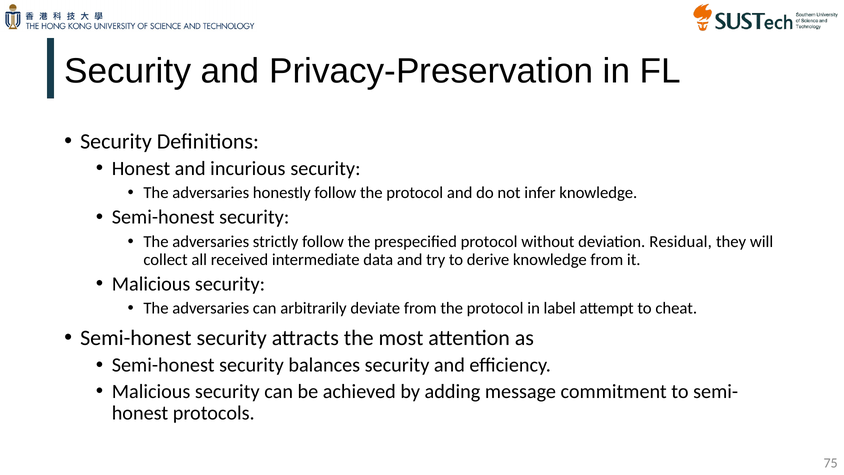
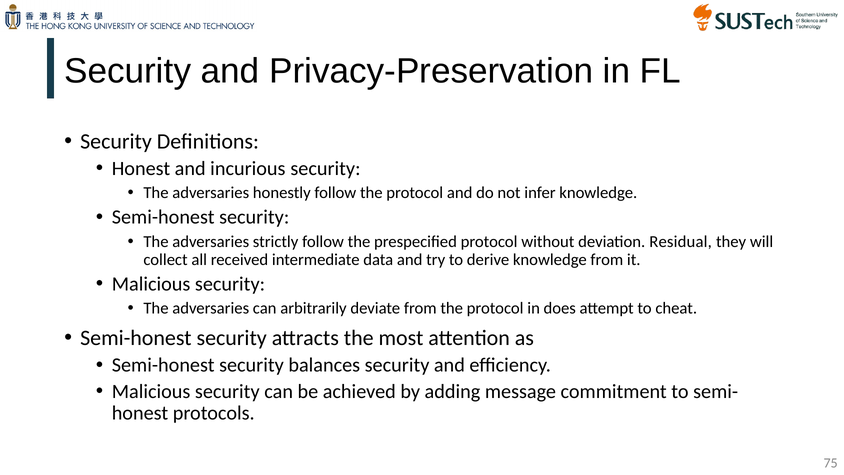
label: label -> does
